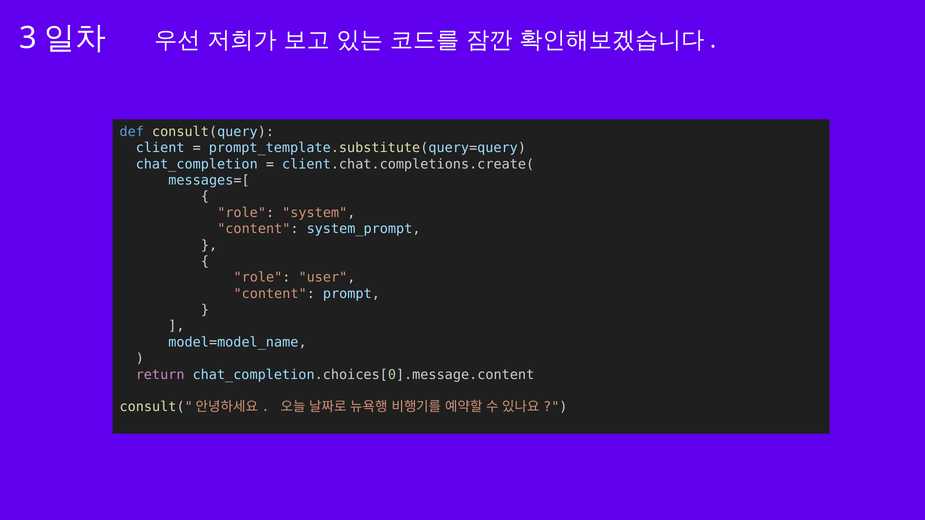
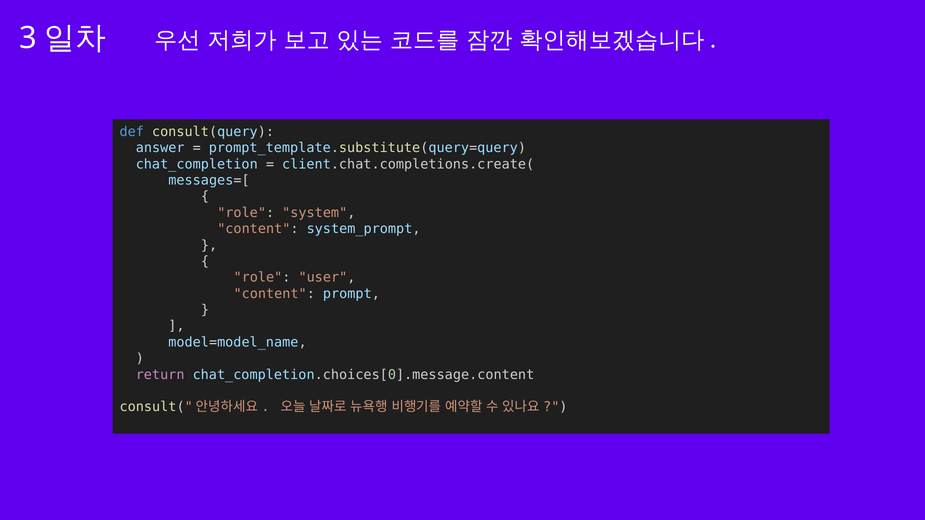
client: client -> answer
